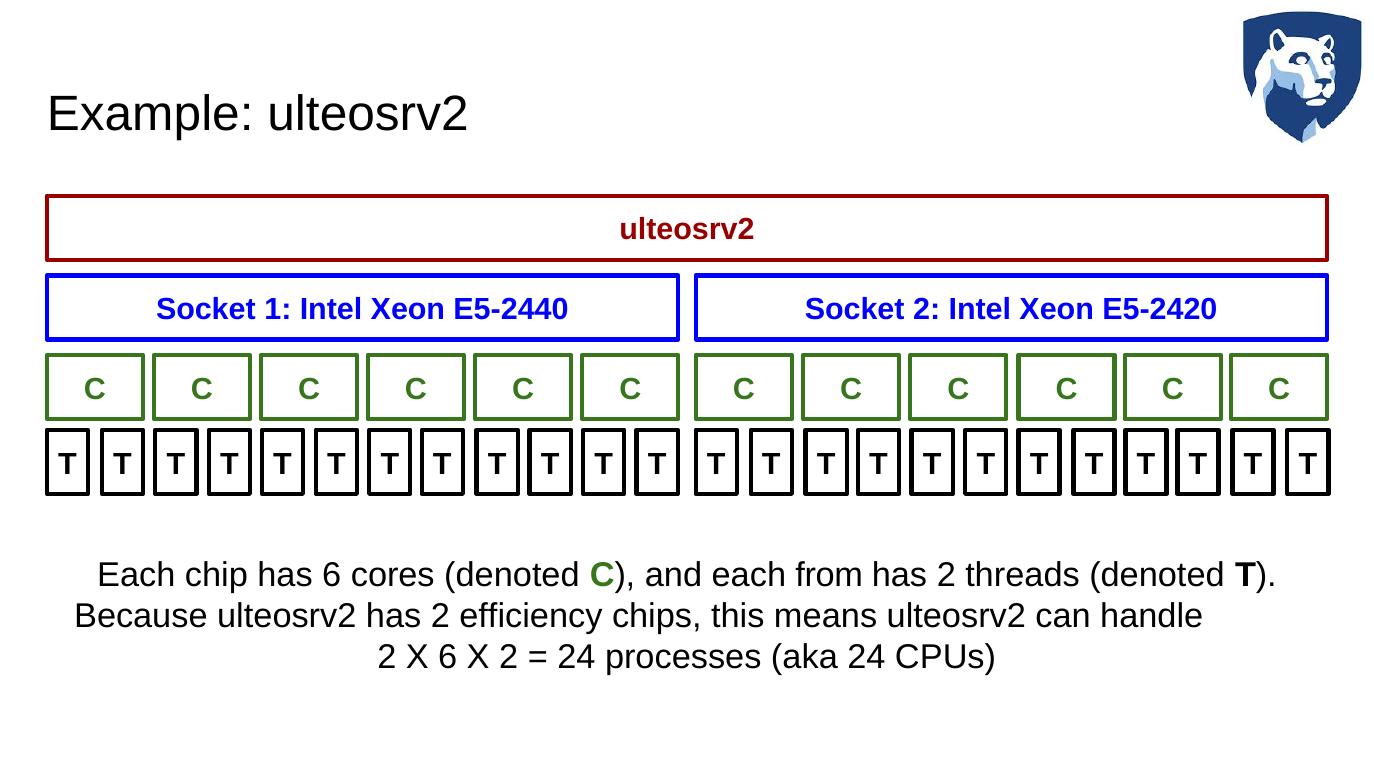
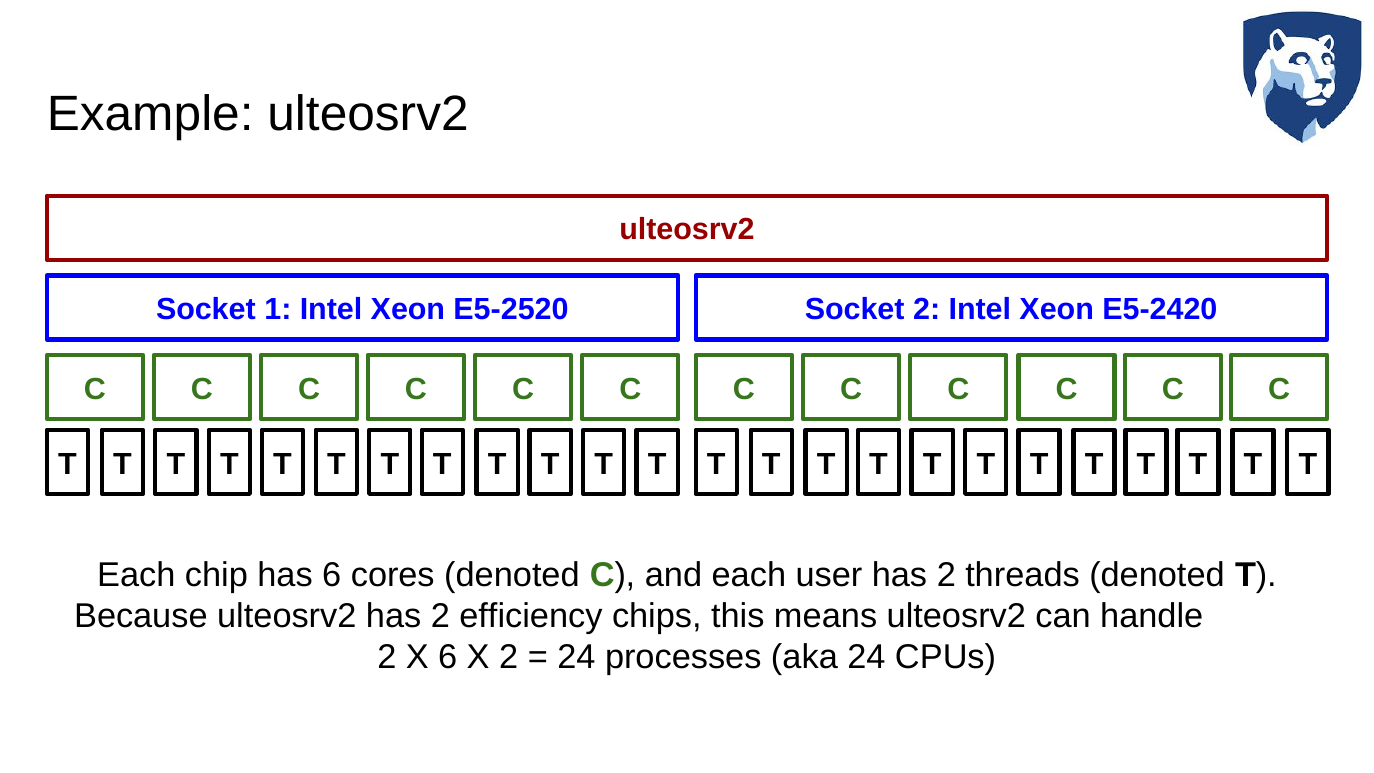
E5-2440: E5-2440 -> E5-2520
from: from -> user
